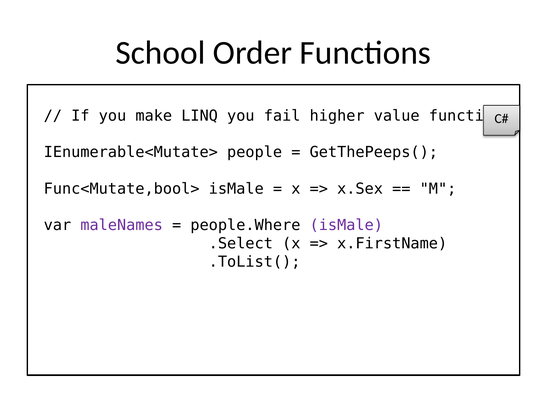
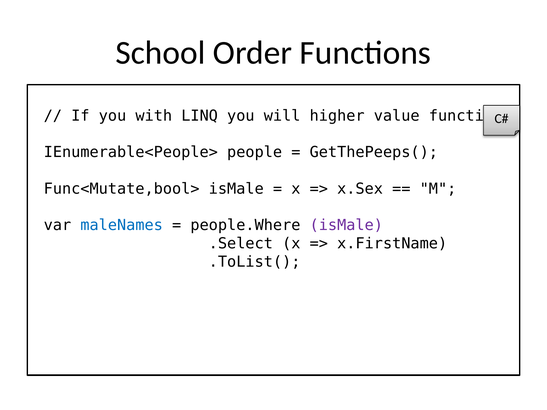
make: make -> with
fail: fail -> will
IEnumerable<Mutate>: IEnumerable<Mutate> -> IEnumerable<People>
maleNames colour: purple -> blue
